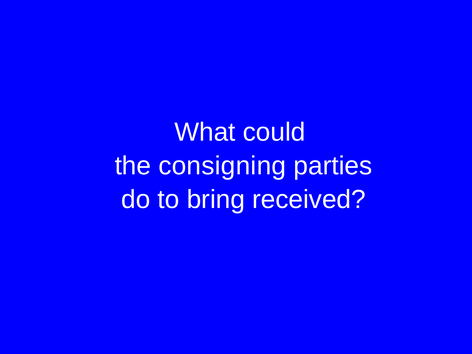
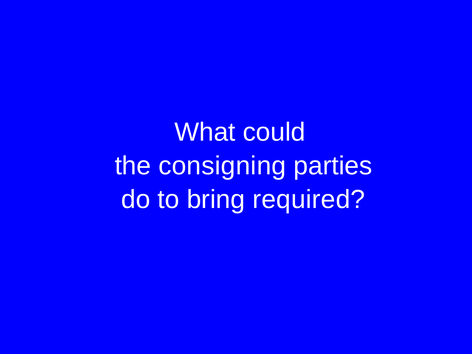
received: received -> required
